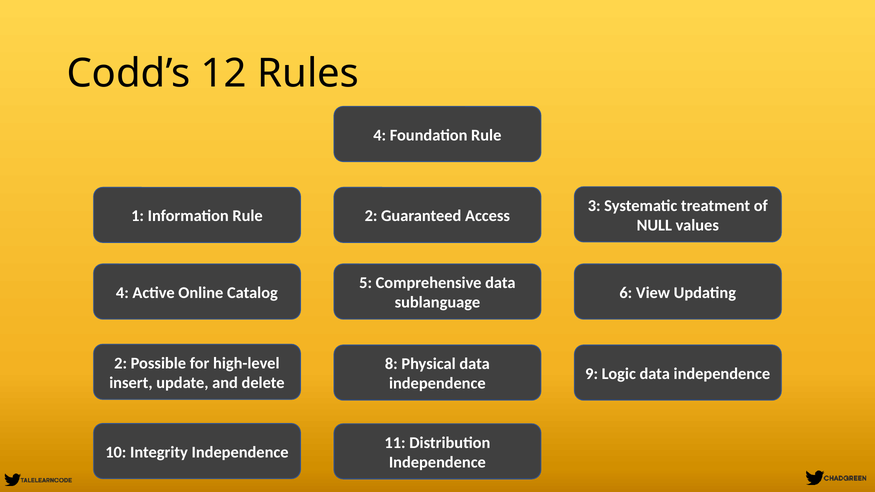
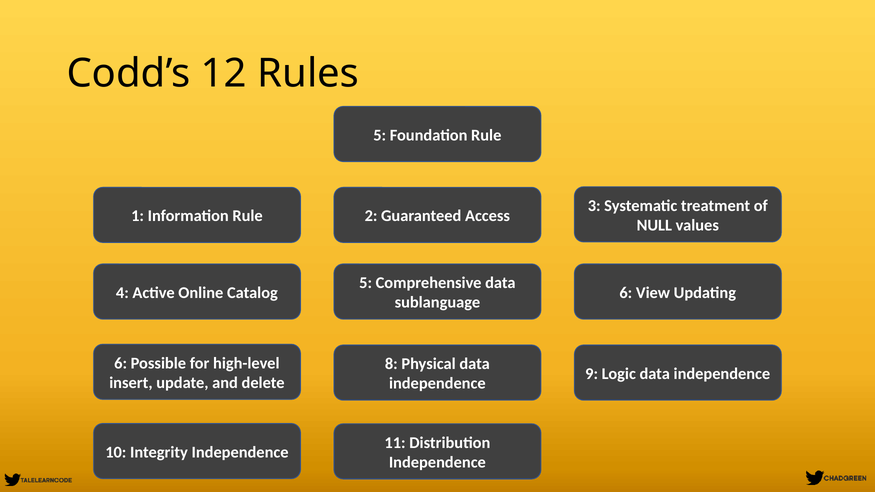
4 at (380, 135): 4 -> 5
2 at (121, 363): 2 -> 6
